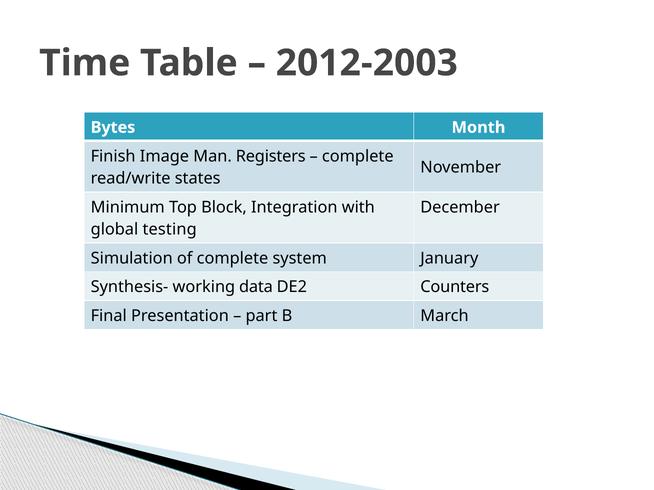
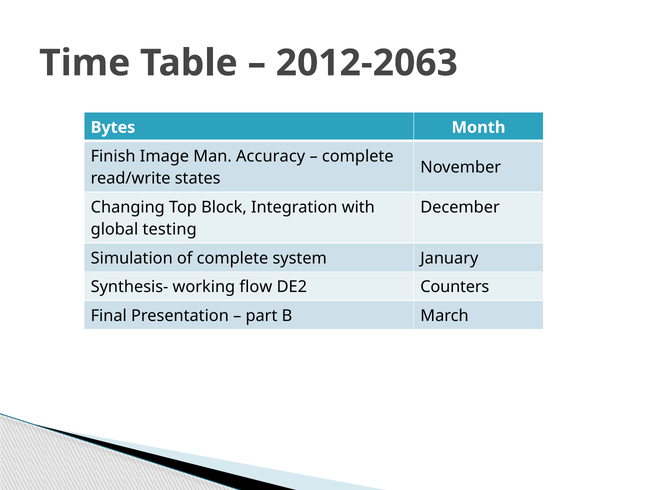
2012-2003: 2012-2003 -> 2012-2063
Registers: Registers -> Accuracy
Minimum: Minimum -> Changing
data: data -> flow
